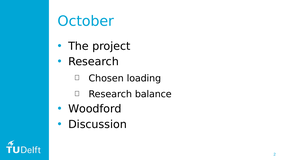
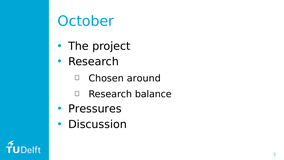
loading: loading -> around
Woodford: Woodford -> Pressures
